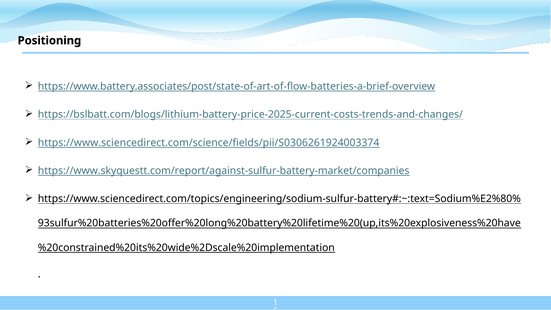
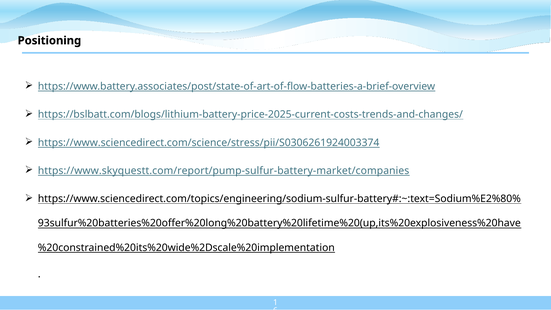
https://www.sciencedirect.com/science/fields/pii/S0306261924003374: https://www.sciencedirect.com/science/fields/pii/S0306261924003374 -> https://www.sciencedirect.com/science/stress/pii/S0306261924003374
https://www.skyquestt.com/report/against-sulfur-battery-market/companies: https://www.skyquestt.com/report/against-sulfur-battery-market/companies -> https://www.skyquestt.com/report/pump-sulfur-battery-market/companies
